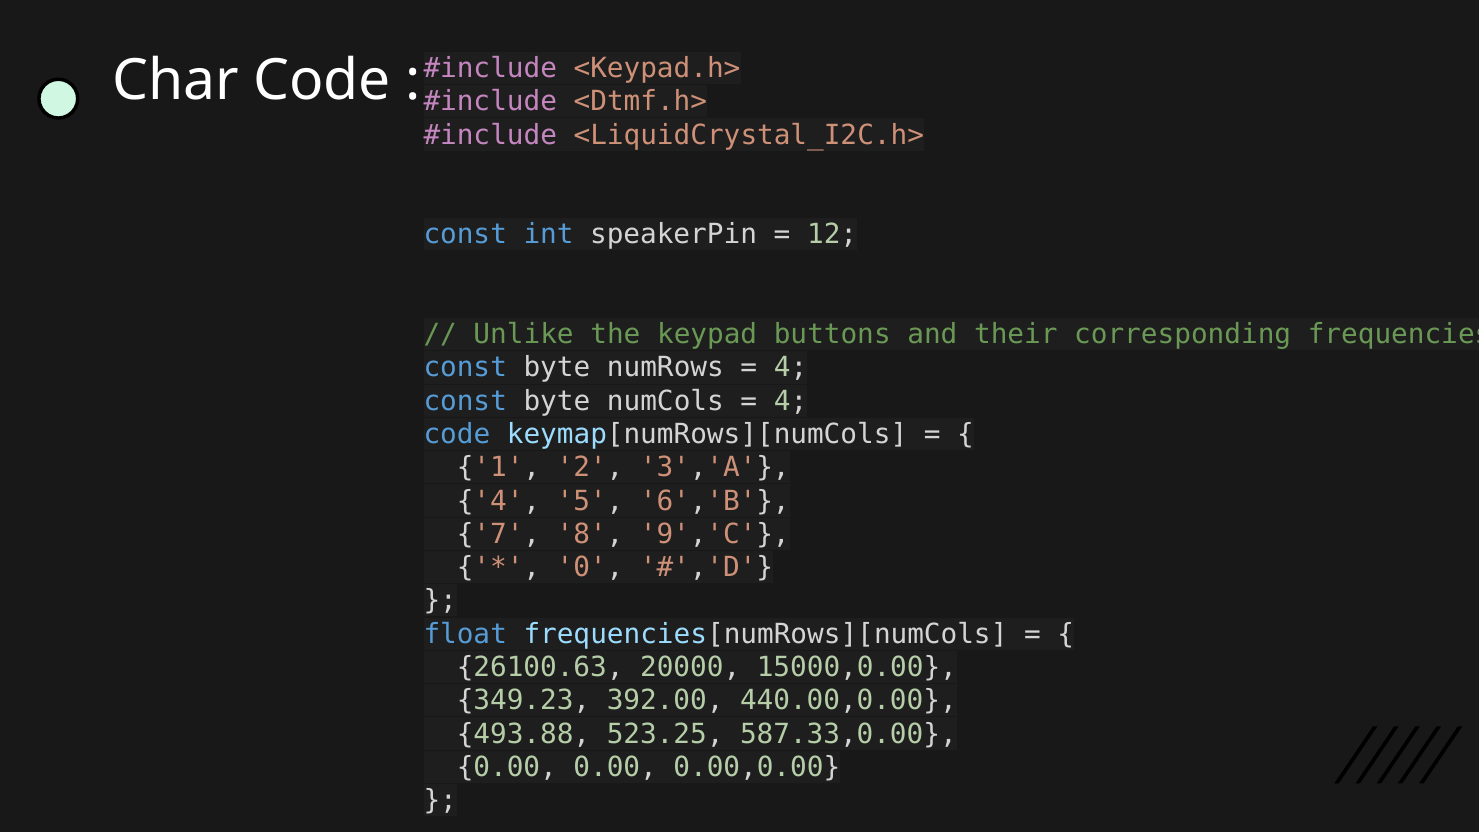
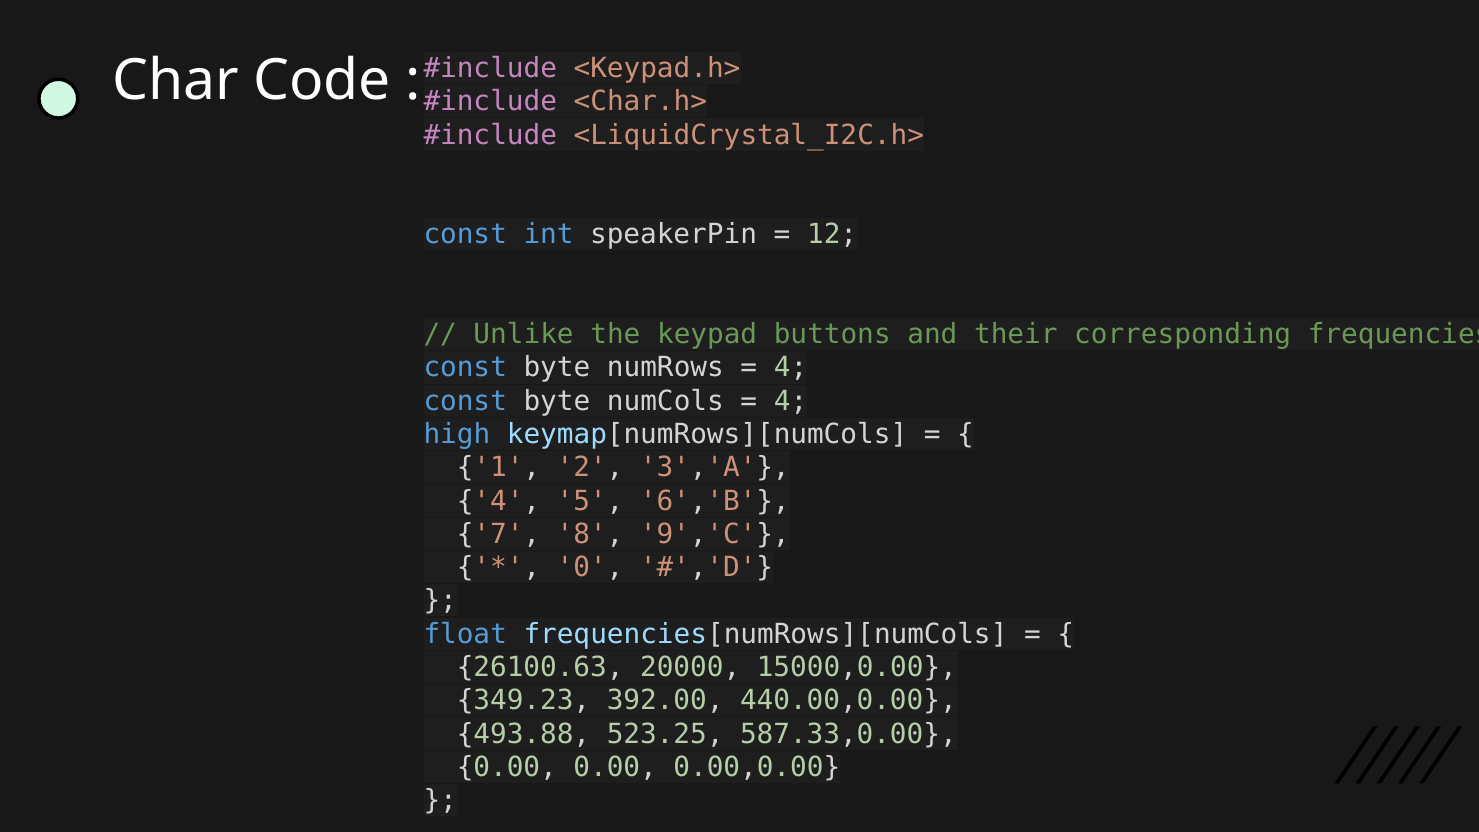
<Dtmf.h>: <Dtmf.h> -> <Char.h>
code at (457, 434): code -> high
